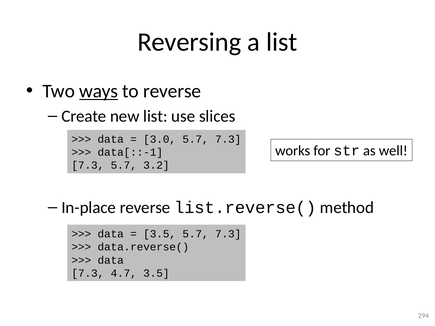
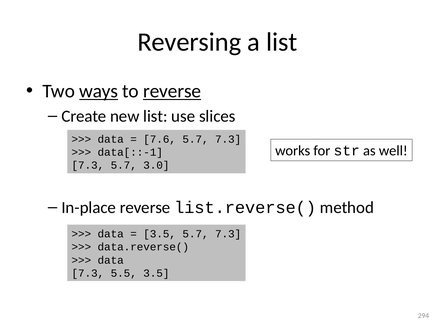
reverse at (172, 91) underline: none -> present
3.0: 3.0 -> 7.6
3.2: 3.2 -> 3.0
4.7: 4.7 -> 5.5
